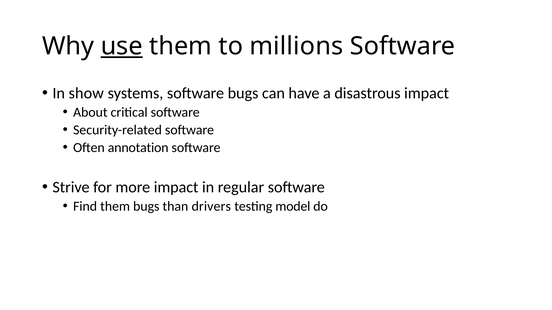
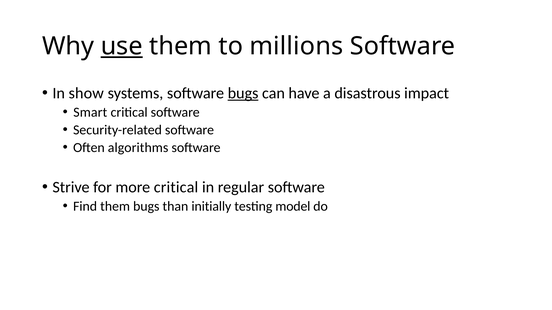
bugs at (243, 93) underline: none -> present
About: About -> Smart
annotation: annotation -> algorithms
more impact: impact -> critical
drivers: drivers -> initially
